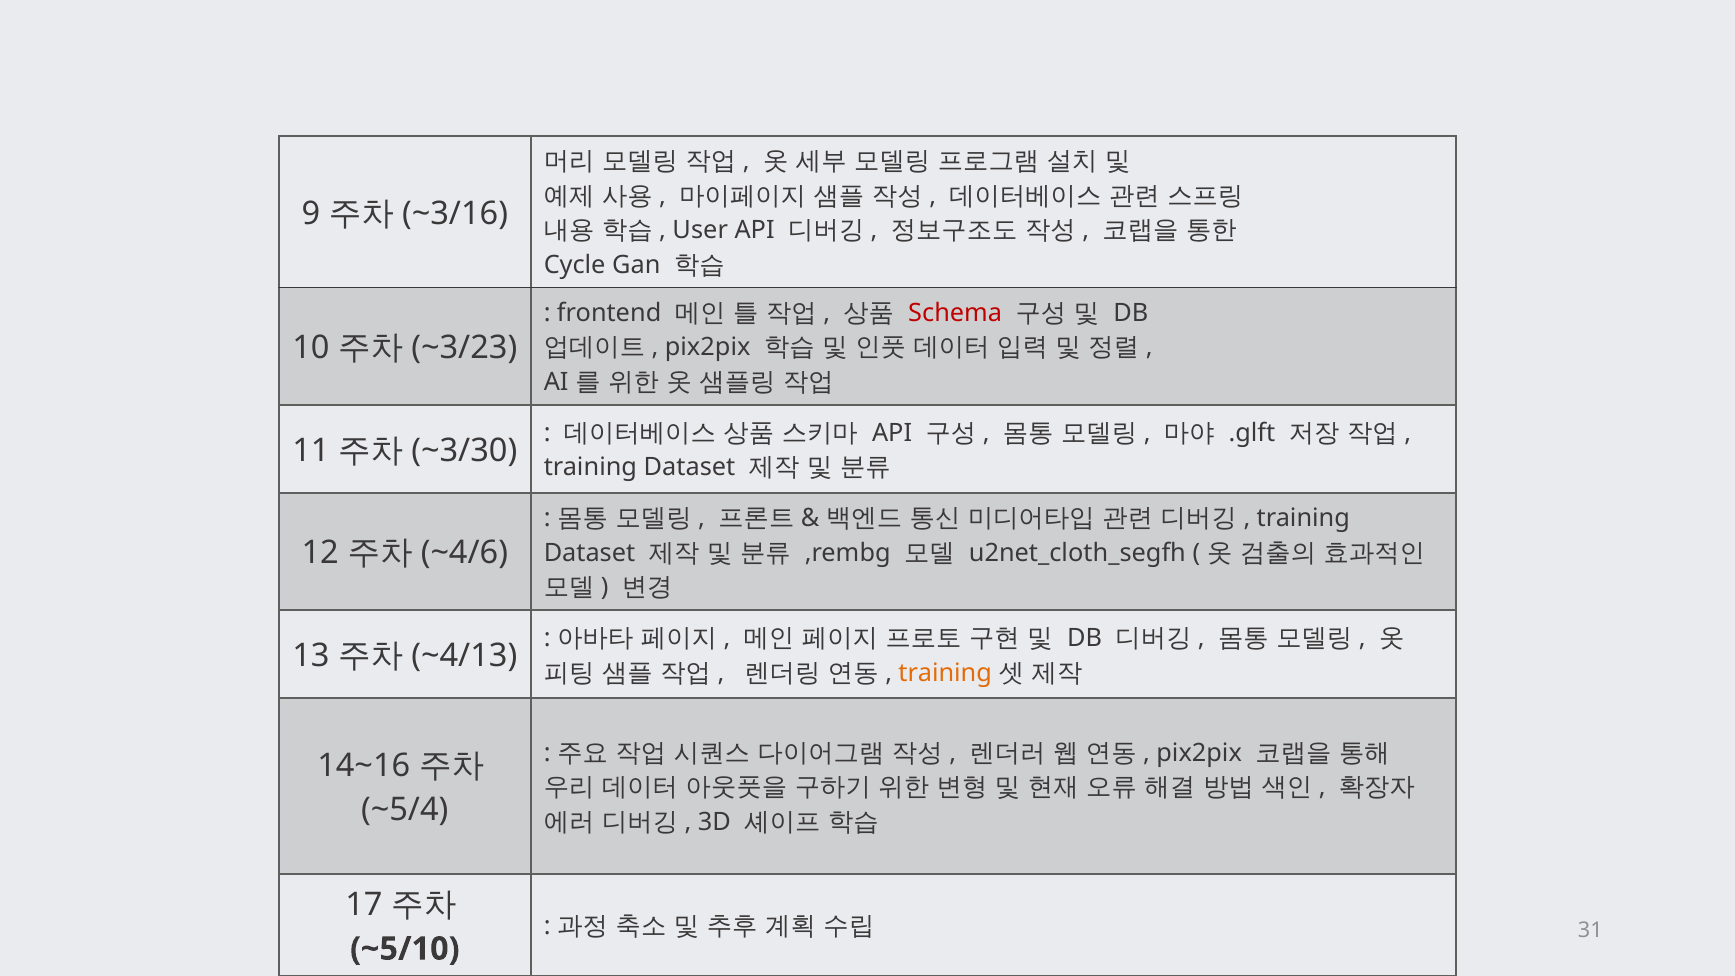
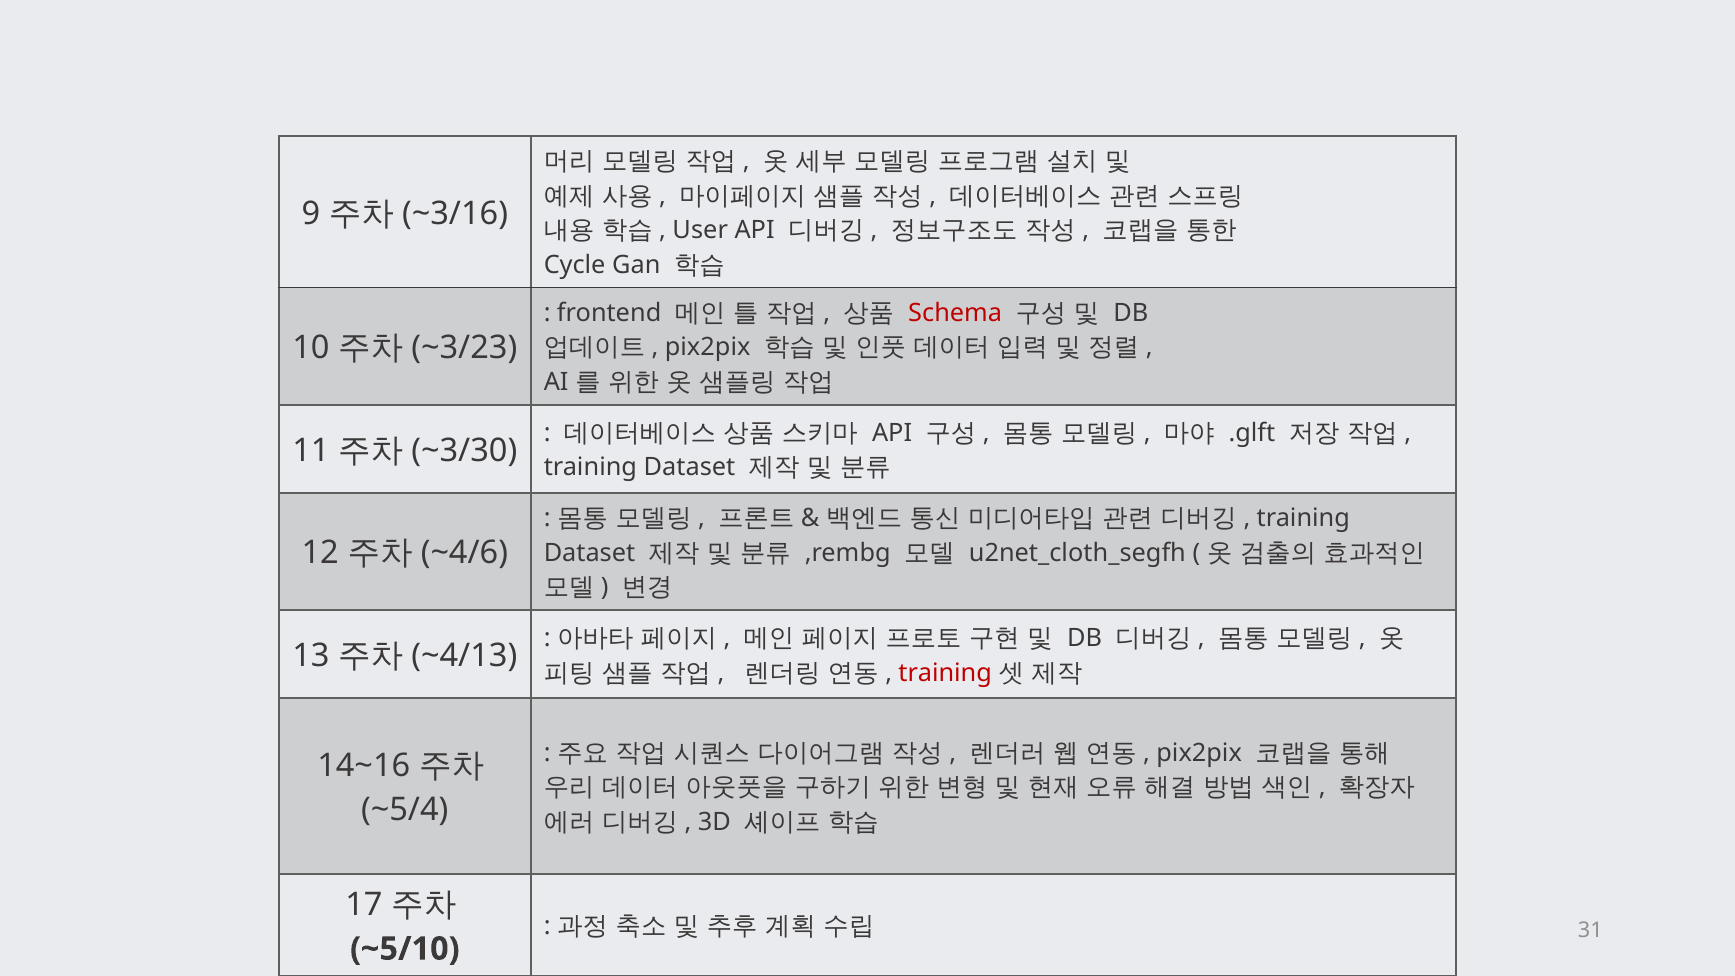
training at (945, 673) colour: orange -> red
